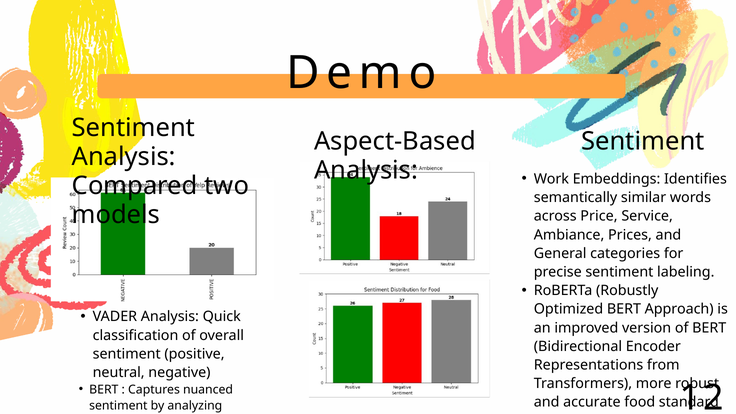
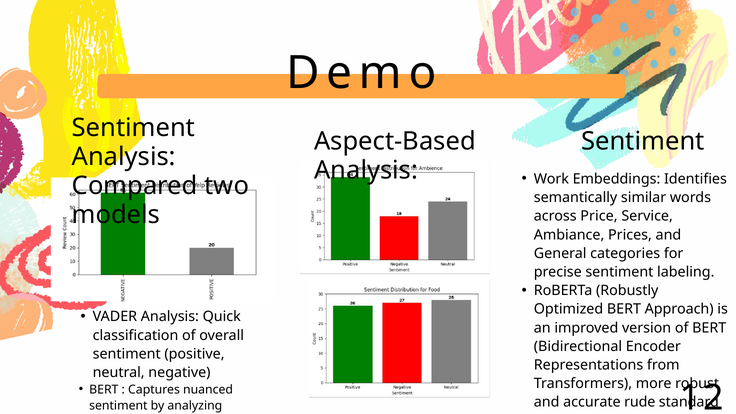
food: food -> rude
